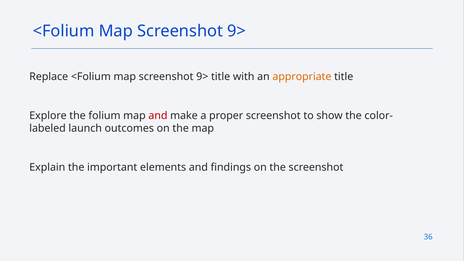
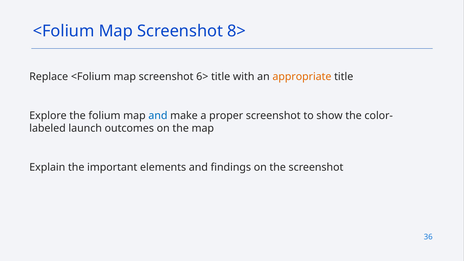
9> at (237, 31): 9> -> 8>
9> at (202, 77): 9> -> 6>
and at (158, 116) colour: red -> blue
